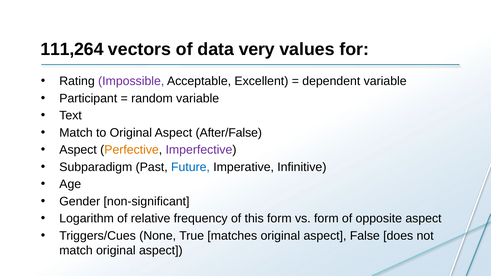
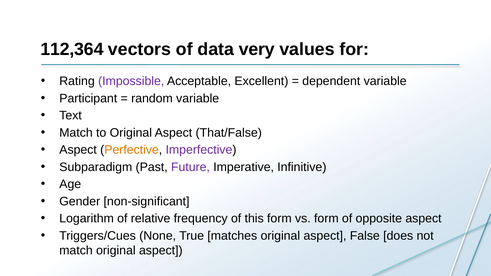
111,264: 111,264 -> 112,364
After/False: After/False -> That/False
Future colour: blue -> purple
